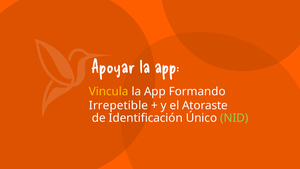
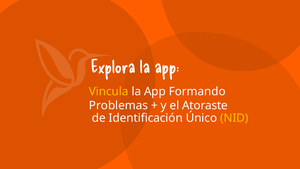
Apoyar: Apoyar -> Explora
Irrepetible: Irrepetible -> Problemas
NID colour: light green -> yellow
